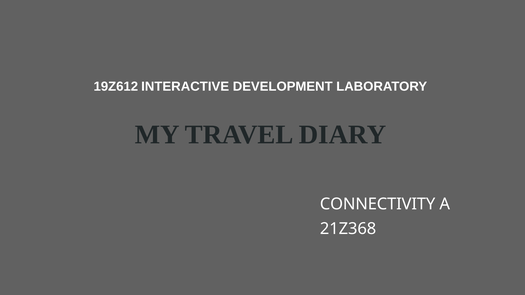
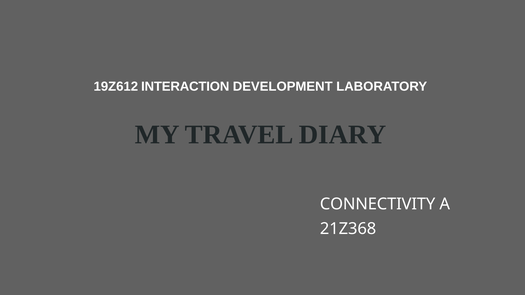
INTERACTIVE: INTERACTIVE -> INTERACTION
